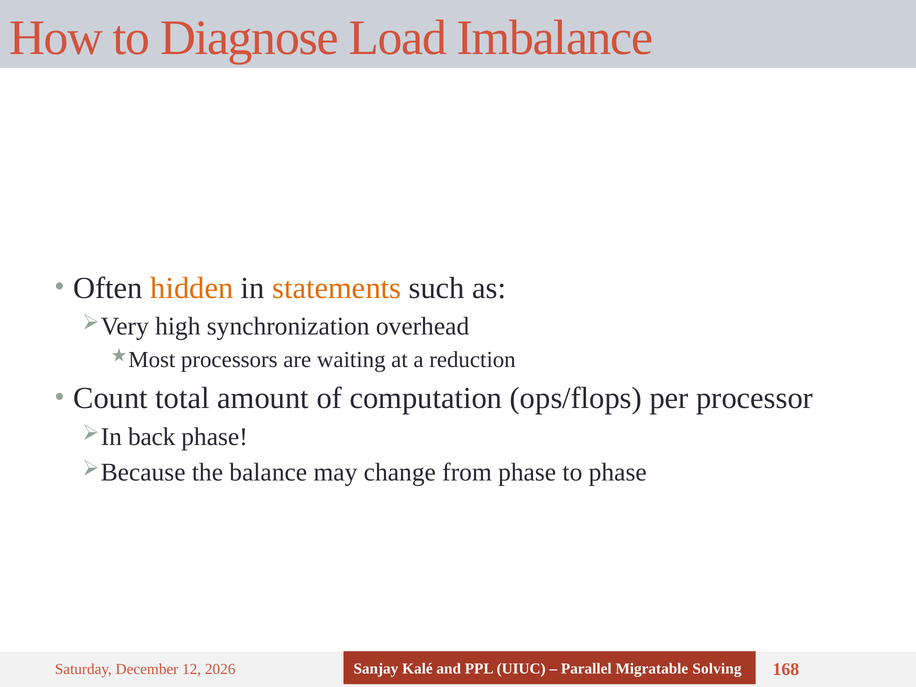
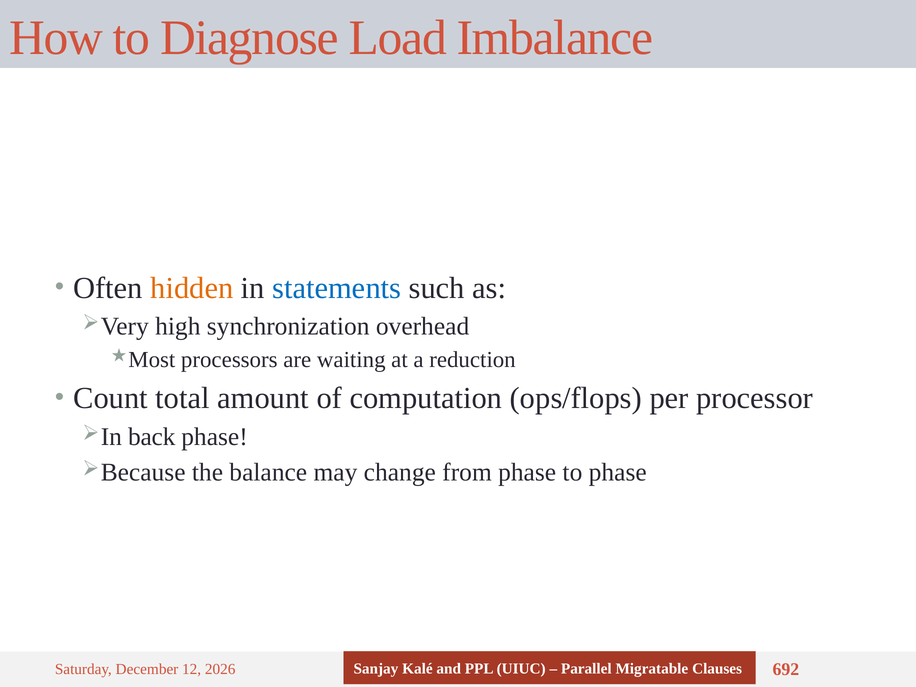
statements colour: orange -> blue
Solving: Solving -> Clauses
168: 168 -> 692
